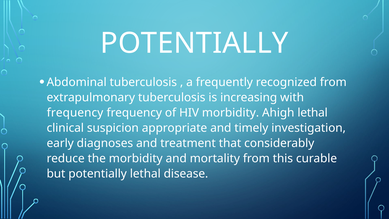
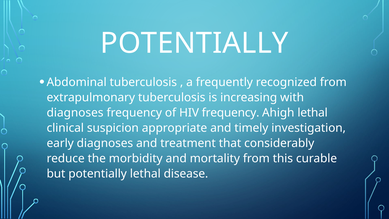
frequency at (75, 113): frequency -> diagnoses
HIV morbidity: morbidity -> frequency
